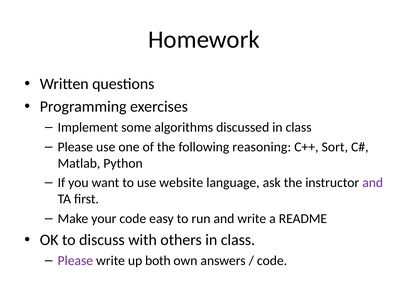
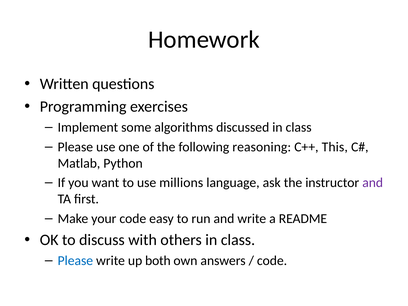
Sort: Sort -> This
website: website -> millions
Please at (75, 261) colour: purple -> blue
